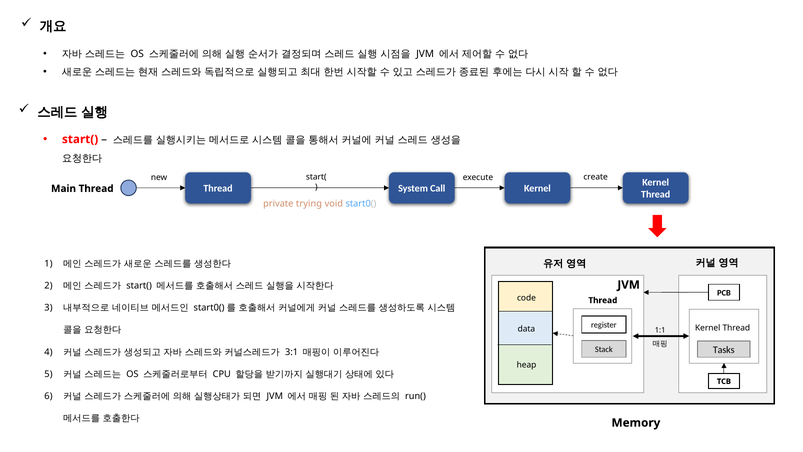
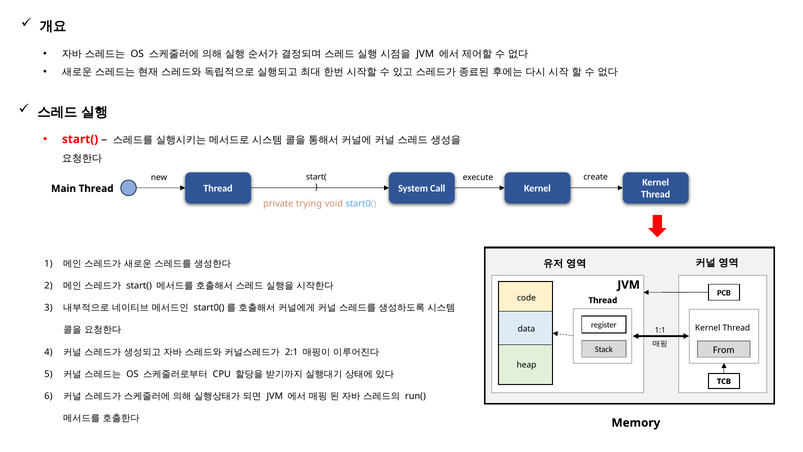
Tasks: Tasks -> From
3:1: 3:1 -> 2:1
